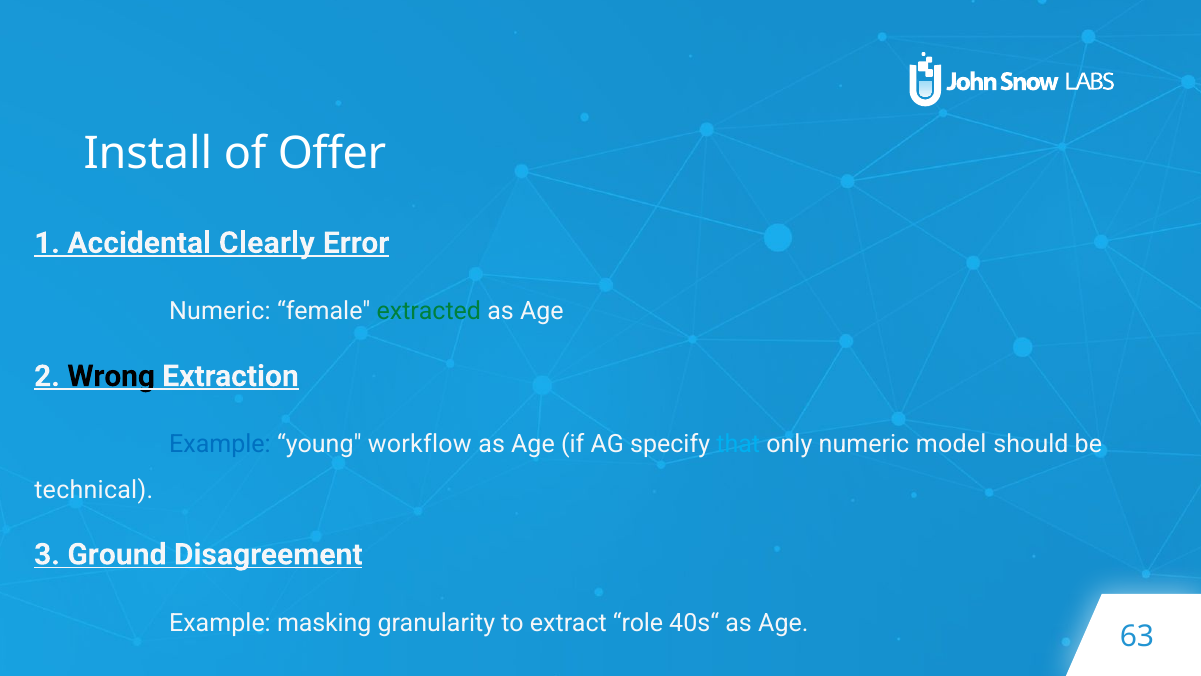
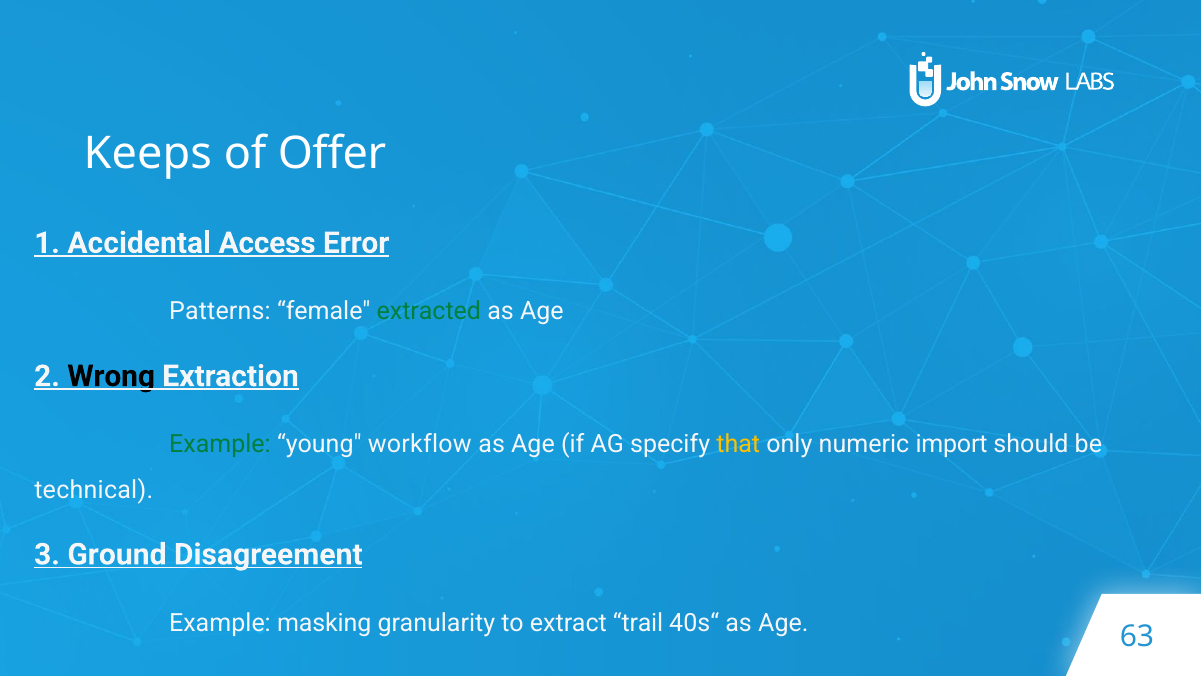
Install: Install -> Keeps
Clearly: Clearly -> Access
Numeric at (220, 311): Numeric -> Patterns
Example at (220, 444) colour: blue -> green
that colour: light blue -> yellow
model: model -> import
role: role -> trail
